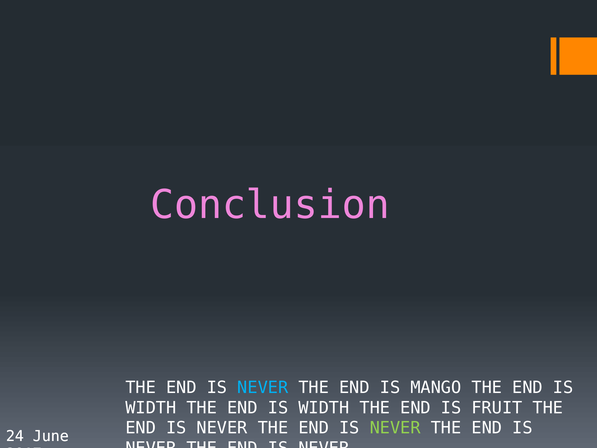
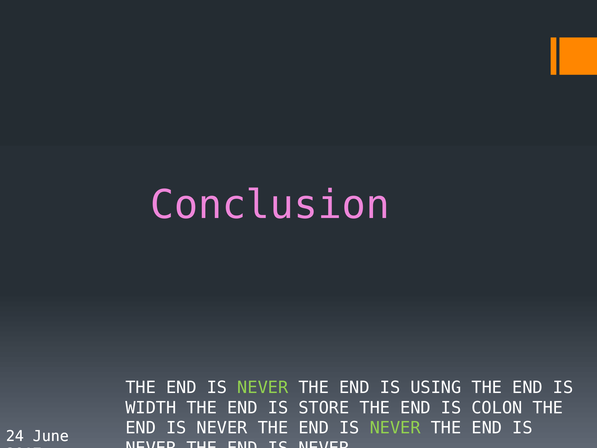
NEVER at (263, 387) colour: light blue -> light green
MANGO: MANGO -> USING
WIDTH at (324, 408): WIDTH -> STORE
FRUIT: FRUIT -> COLON
